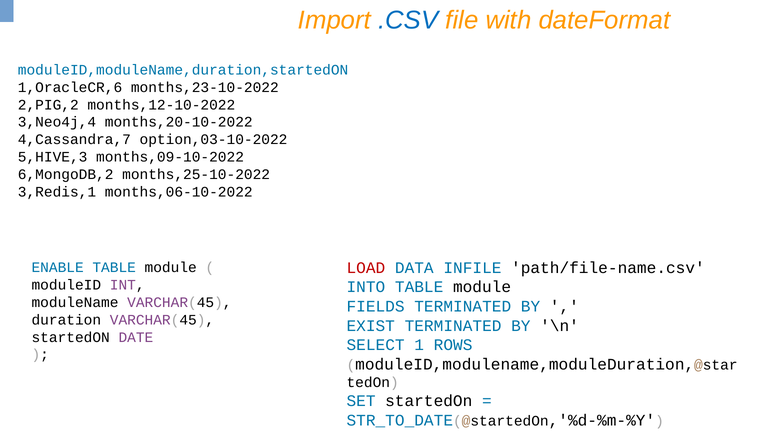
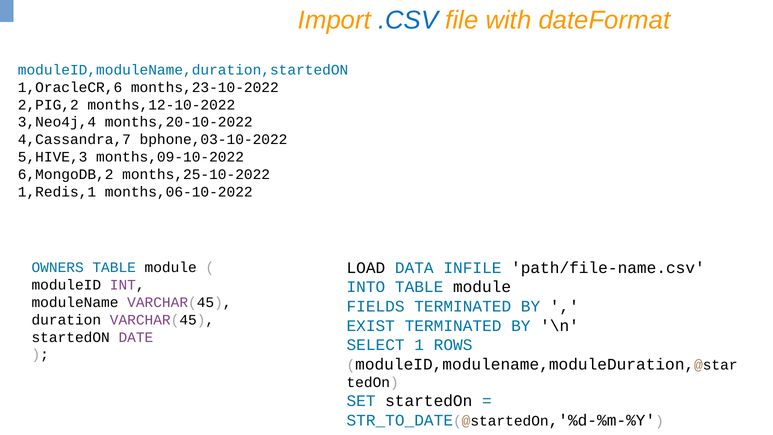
option,03-10-2022: option,03-10-2022 -> bphone,03-10-2022
3,Redis,1: 3,Redis,1 -> 1,Redis,1
LOAD colour: red -> black
ENABLE: ENABLE -> OWNERS
